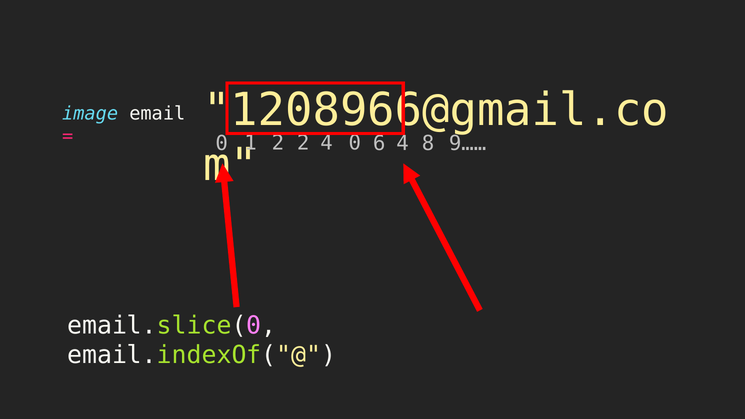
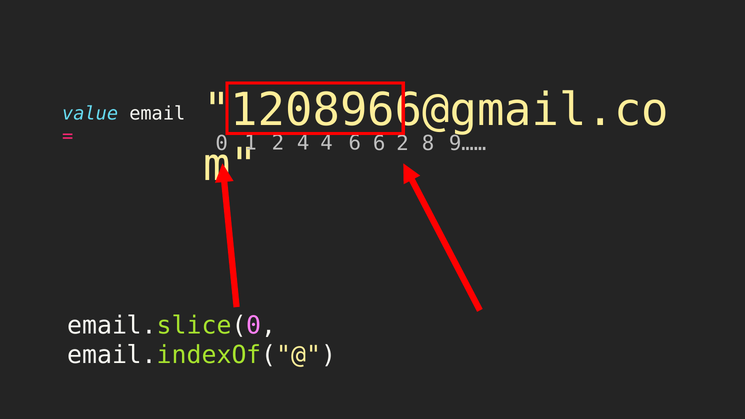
image: image -> value
2 2: 2 -> 4
4 0: 0 -> 6
6 4: 4 -> 2
